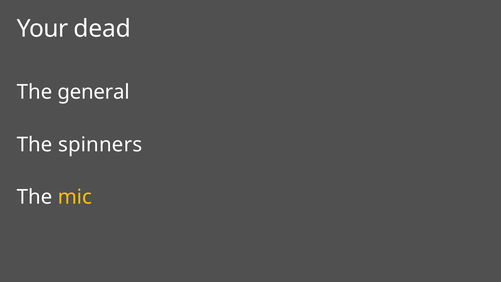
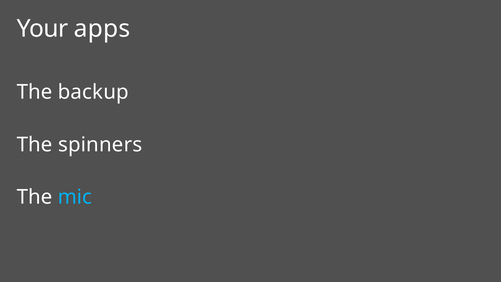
dead: dead -> apps
general: general -> backup
mic colour: yellow -> light blue
